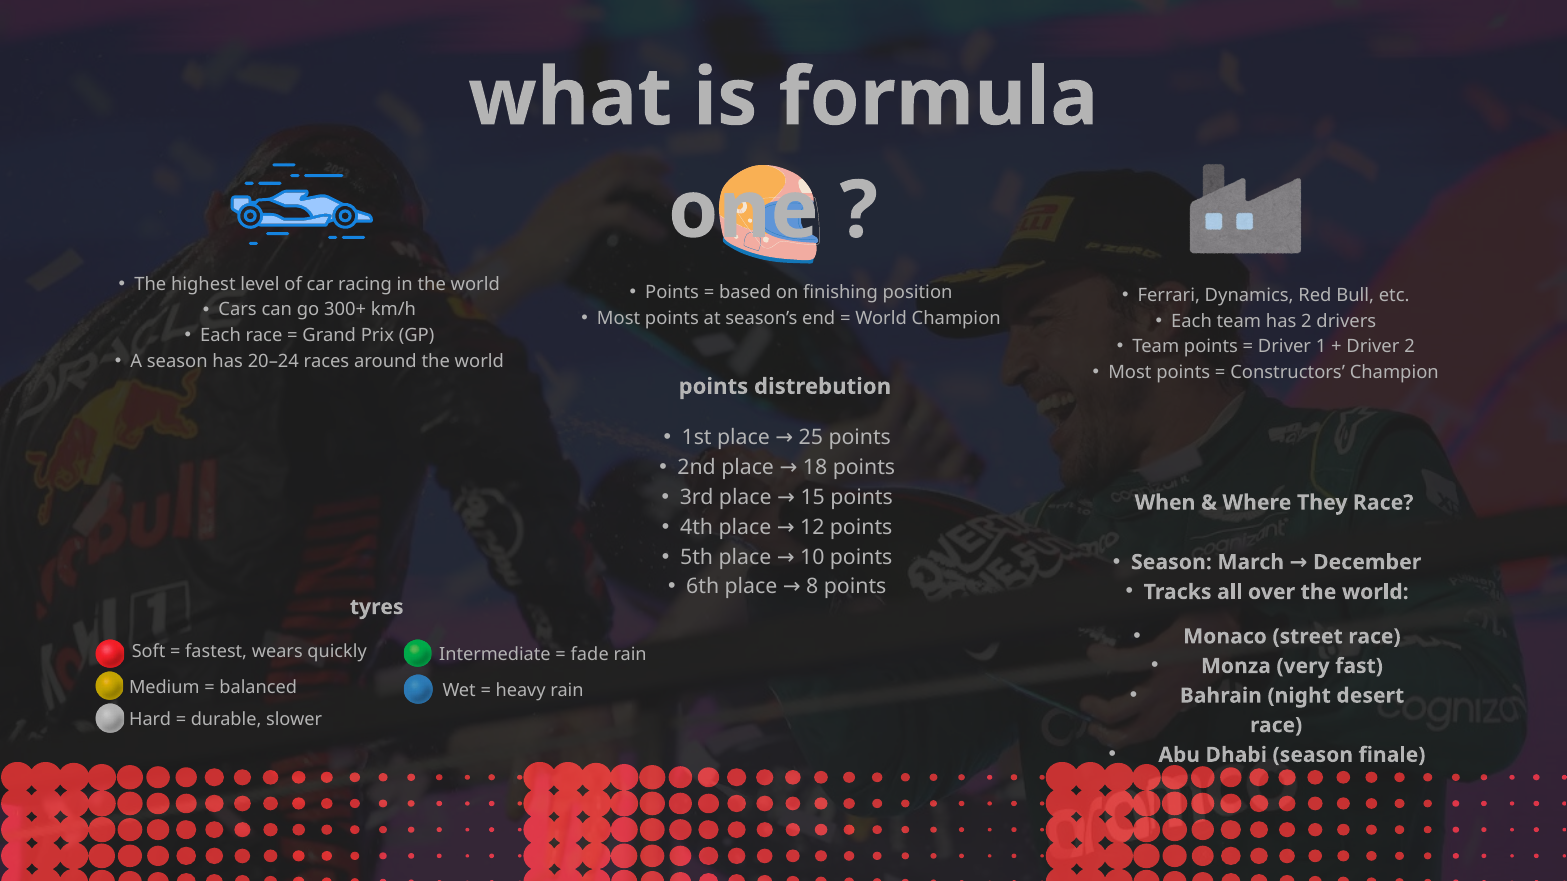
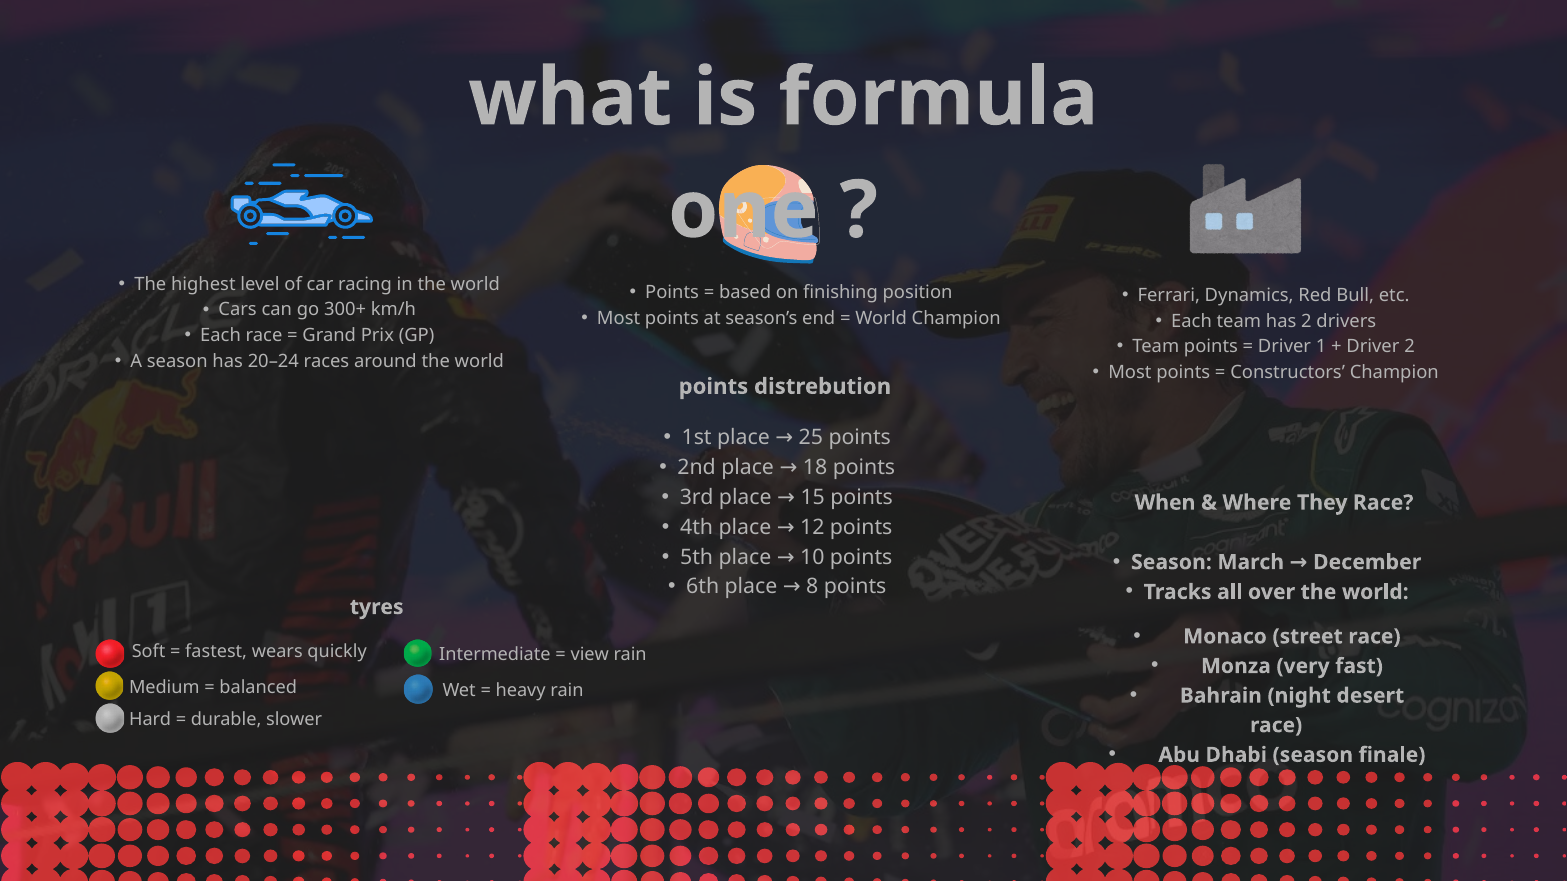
fade: fade -> view
